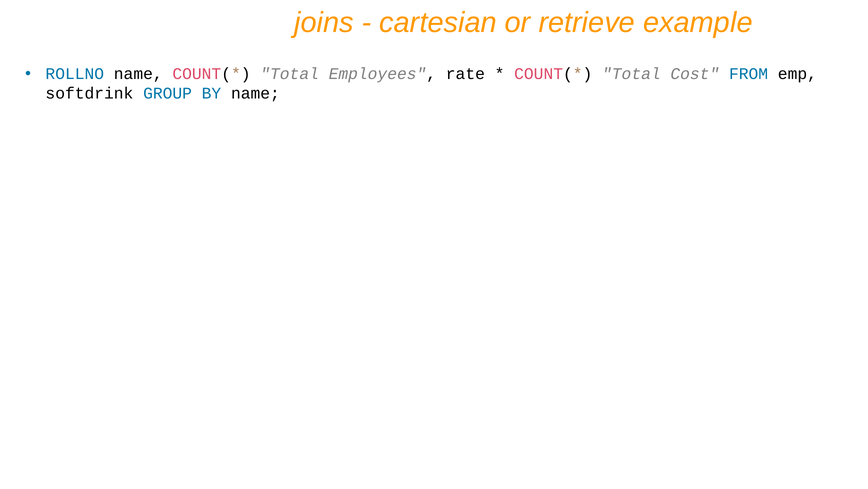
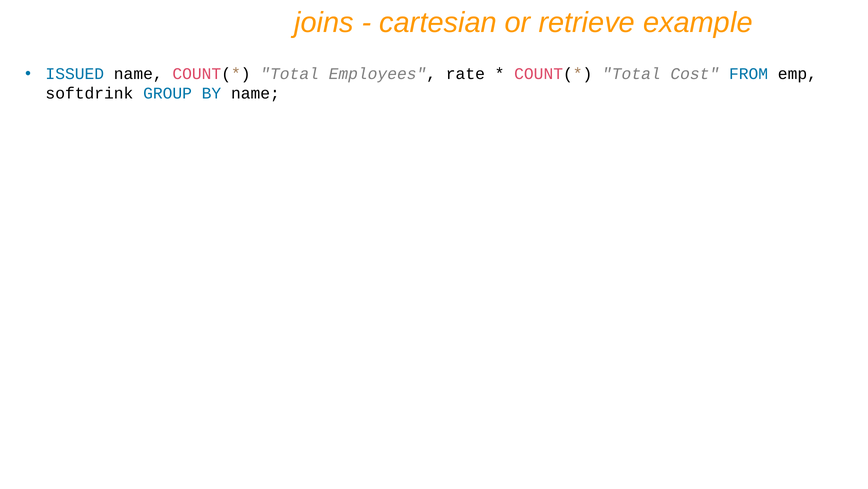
ROLLNO: ROLLNO -> ISSUED
